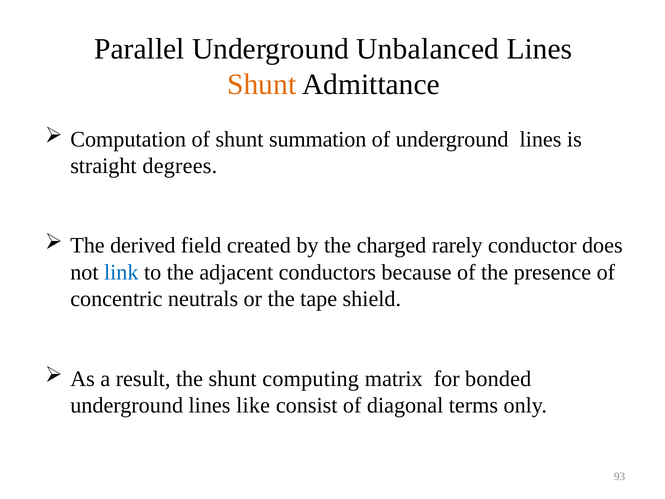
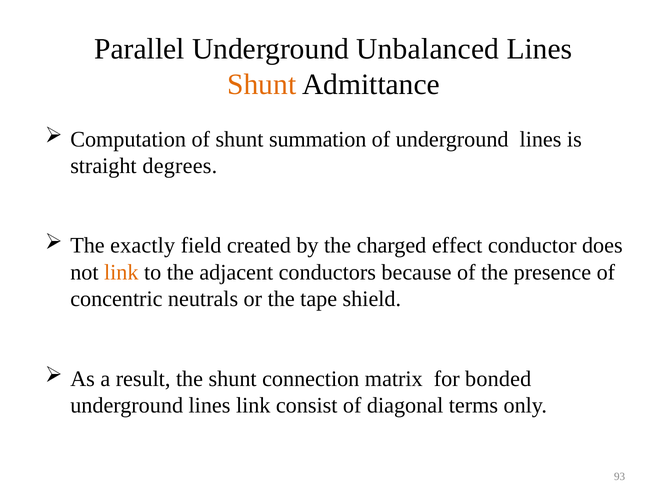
derived: derived -> exactly
rarely: rarely -> effect
link at (121, 272) colour: blue -> orange
computing: computing -> connection
lines like: like -> link
